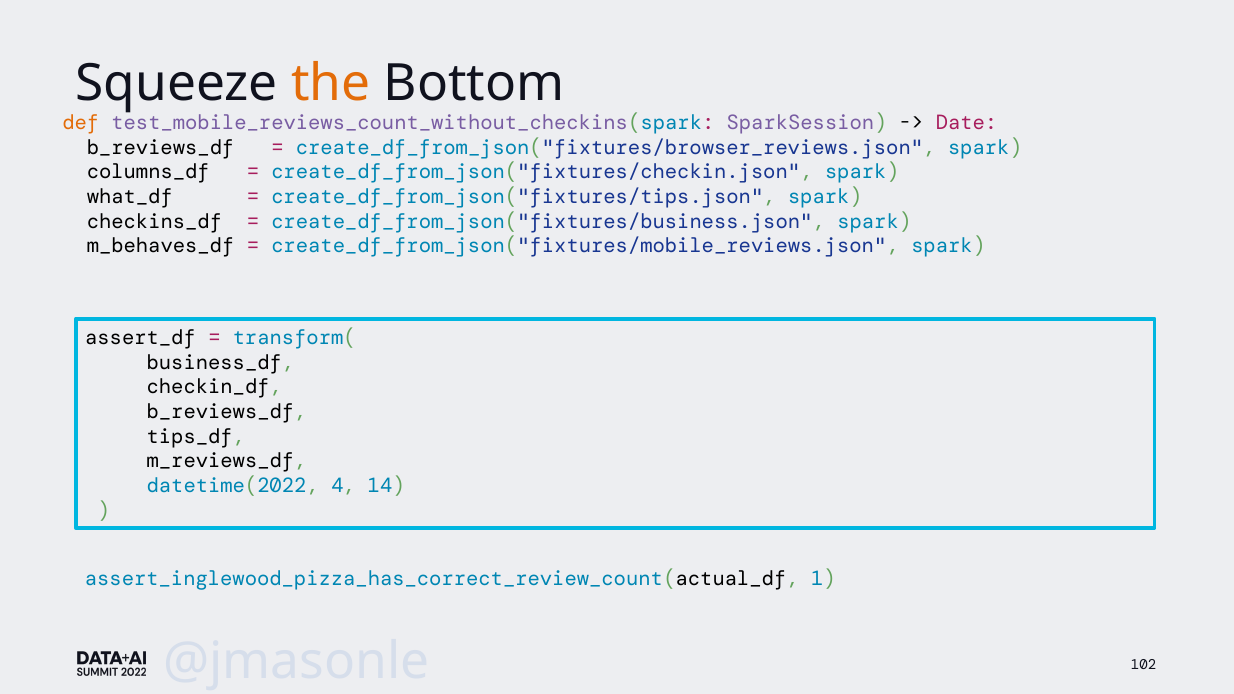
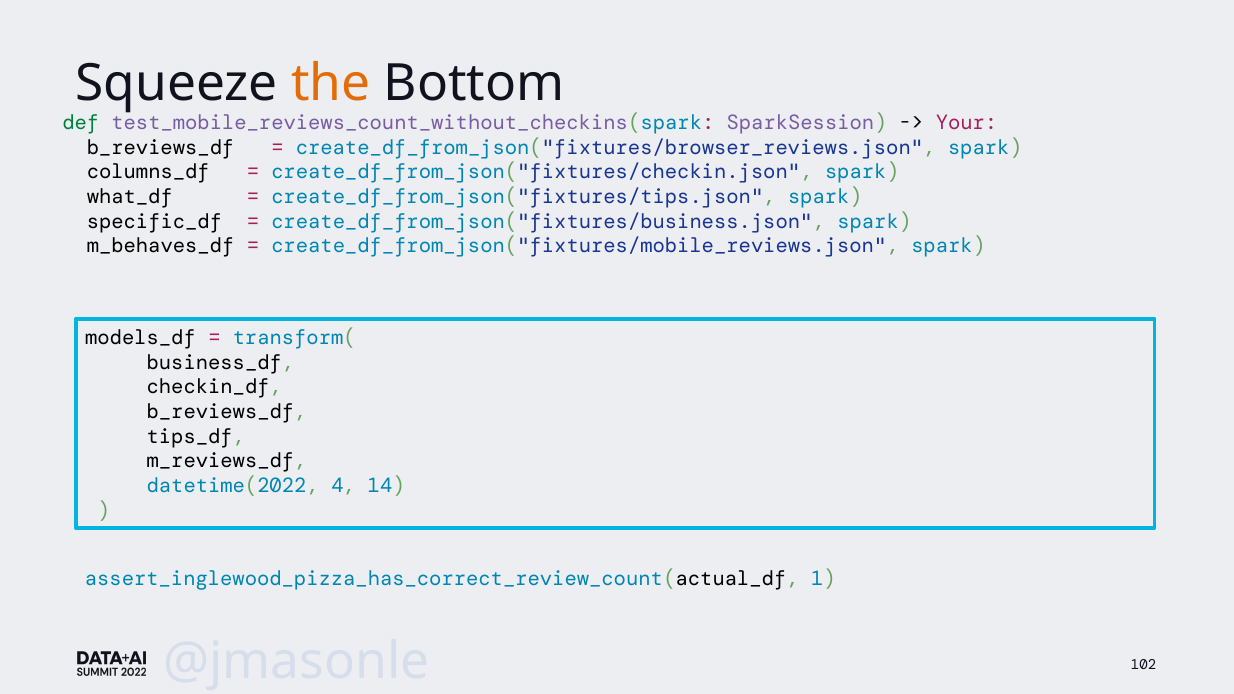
def colour: orange -> green
Date: Date -> Your
checkins_df: checkins_df -> specific_df
assert_df: assert_df -> models_df
